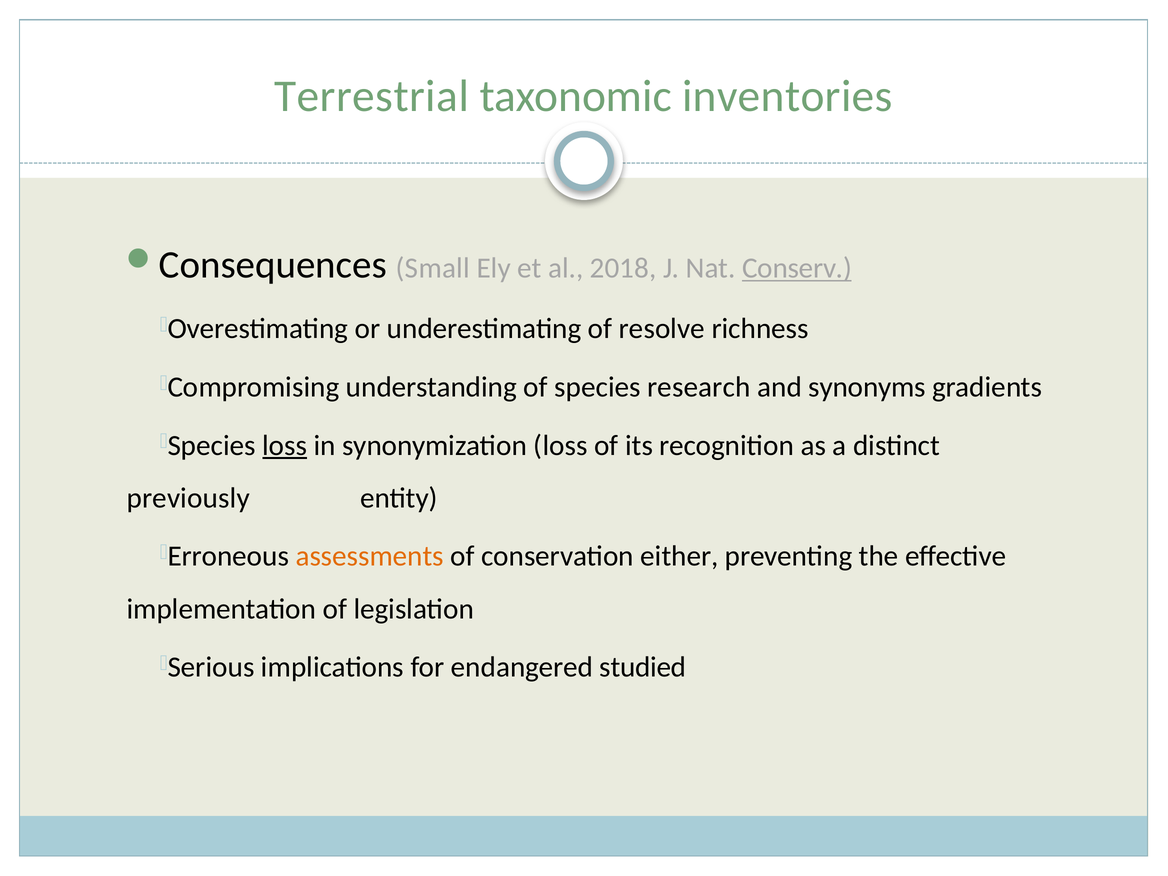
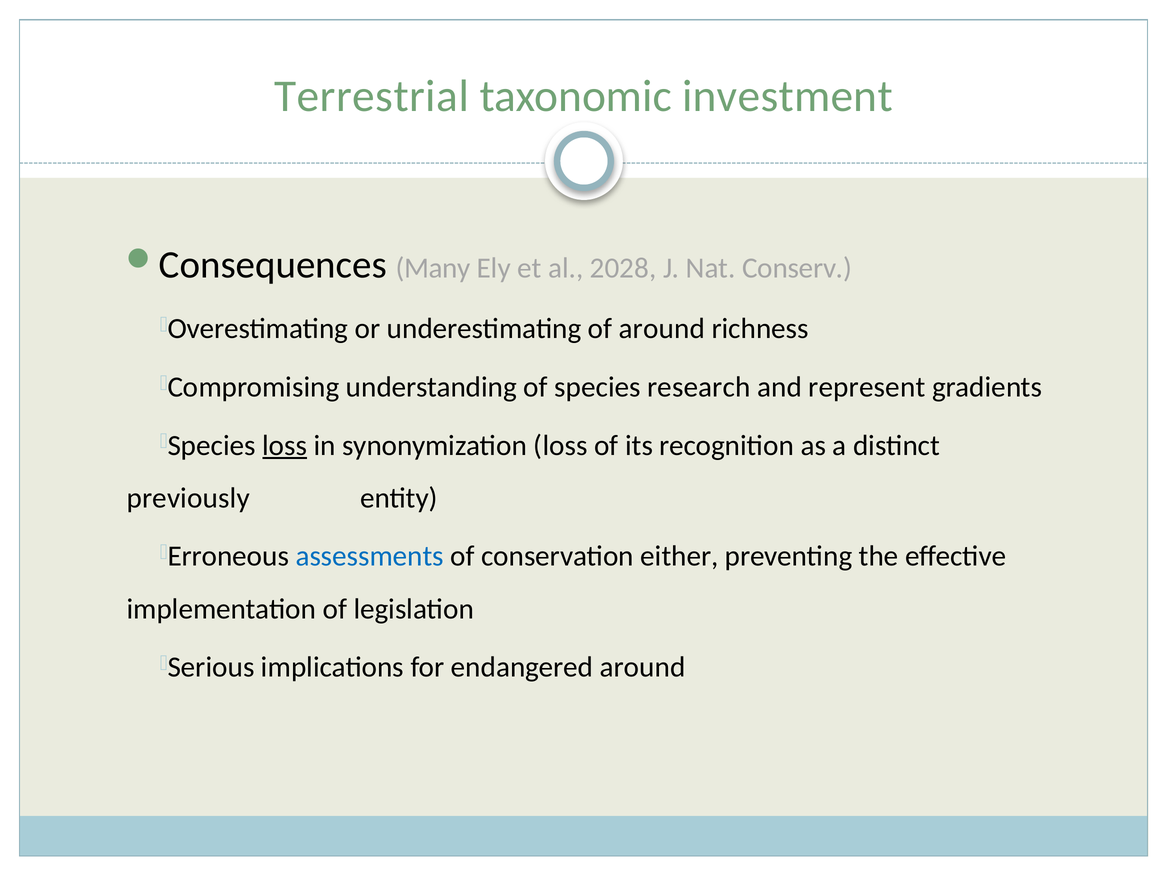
inventories: inventories -> investment
Small: Small -> Many
2018: 2018 -> 2028
Conserv underline: present -> none
of resolve: resolve -> around
synonyms: synonyms -> represent
assessments colour: orange -> blue
endangered studied: studied -> around
